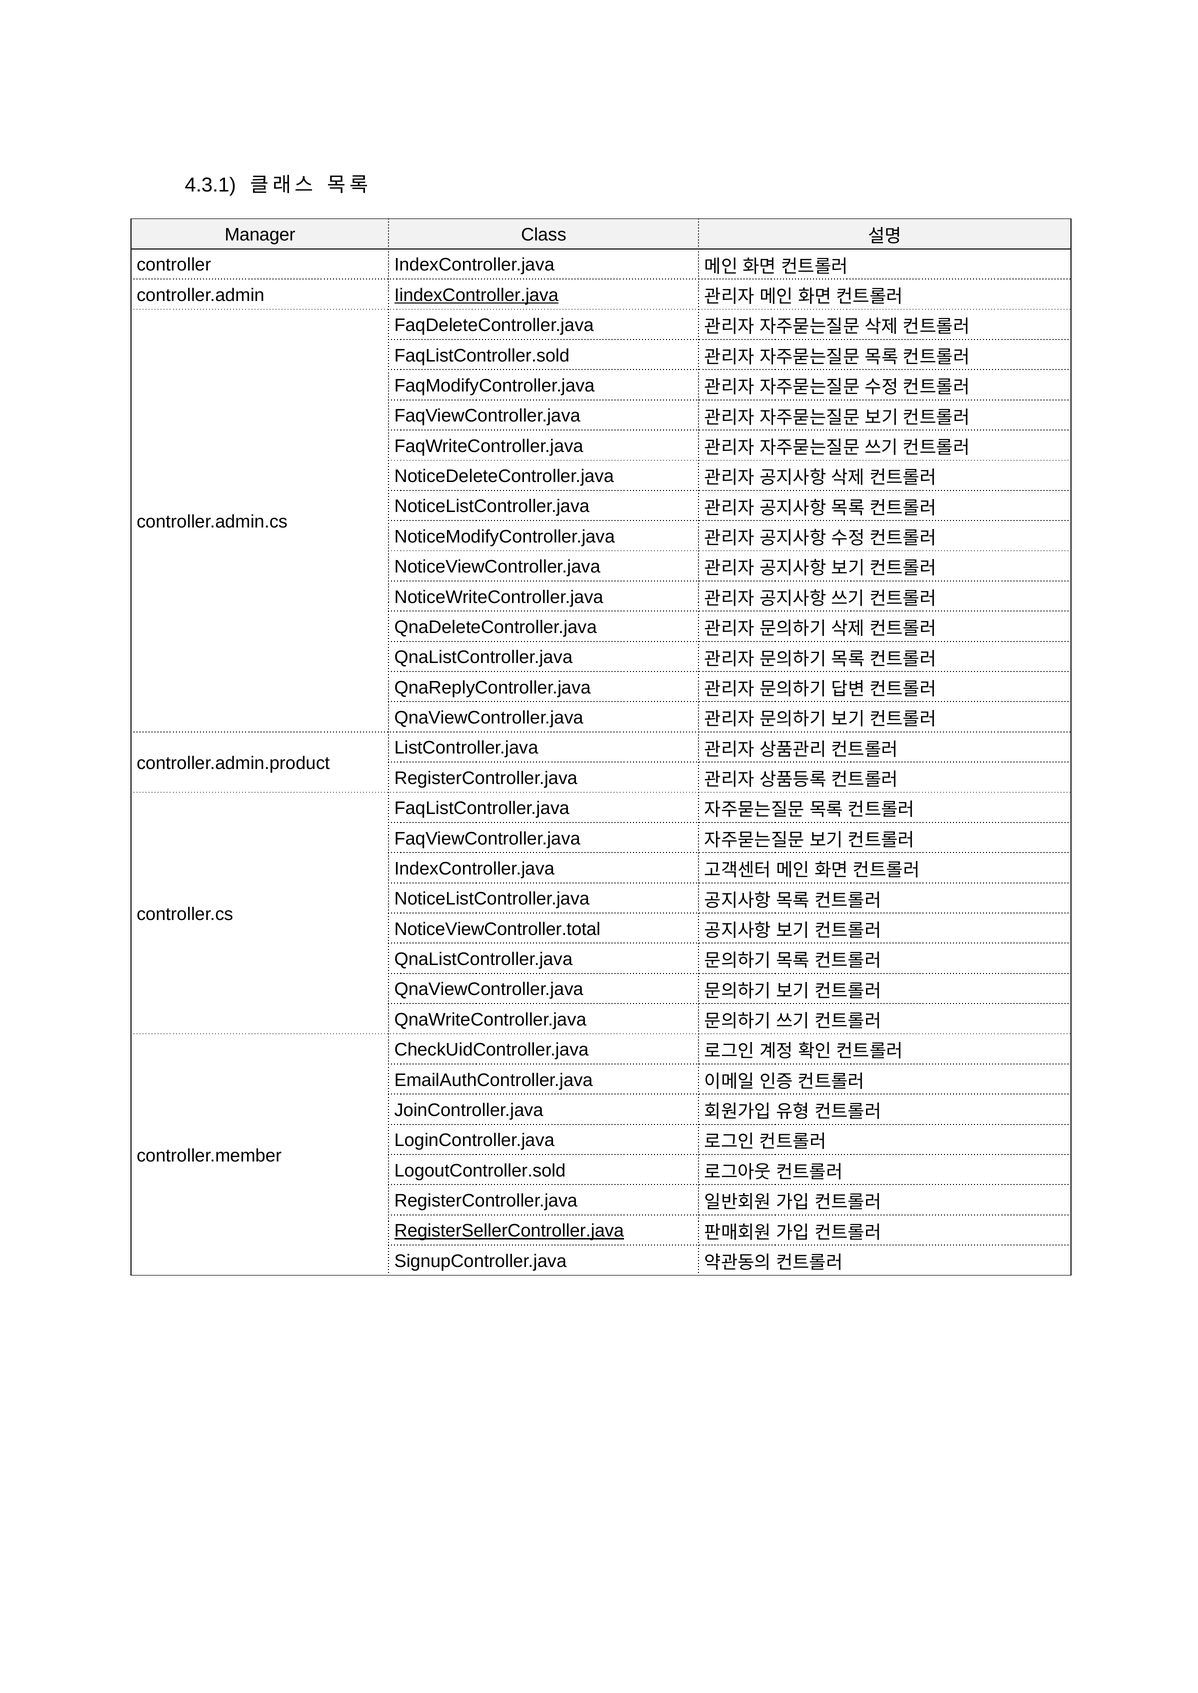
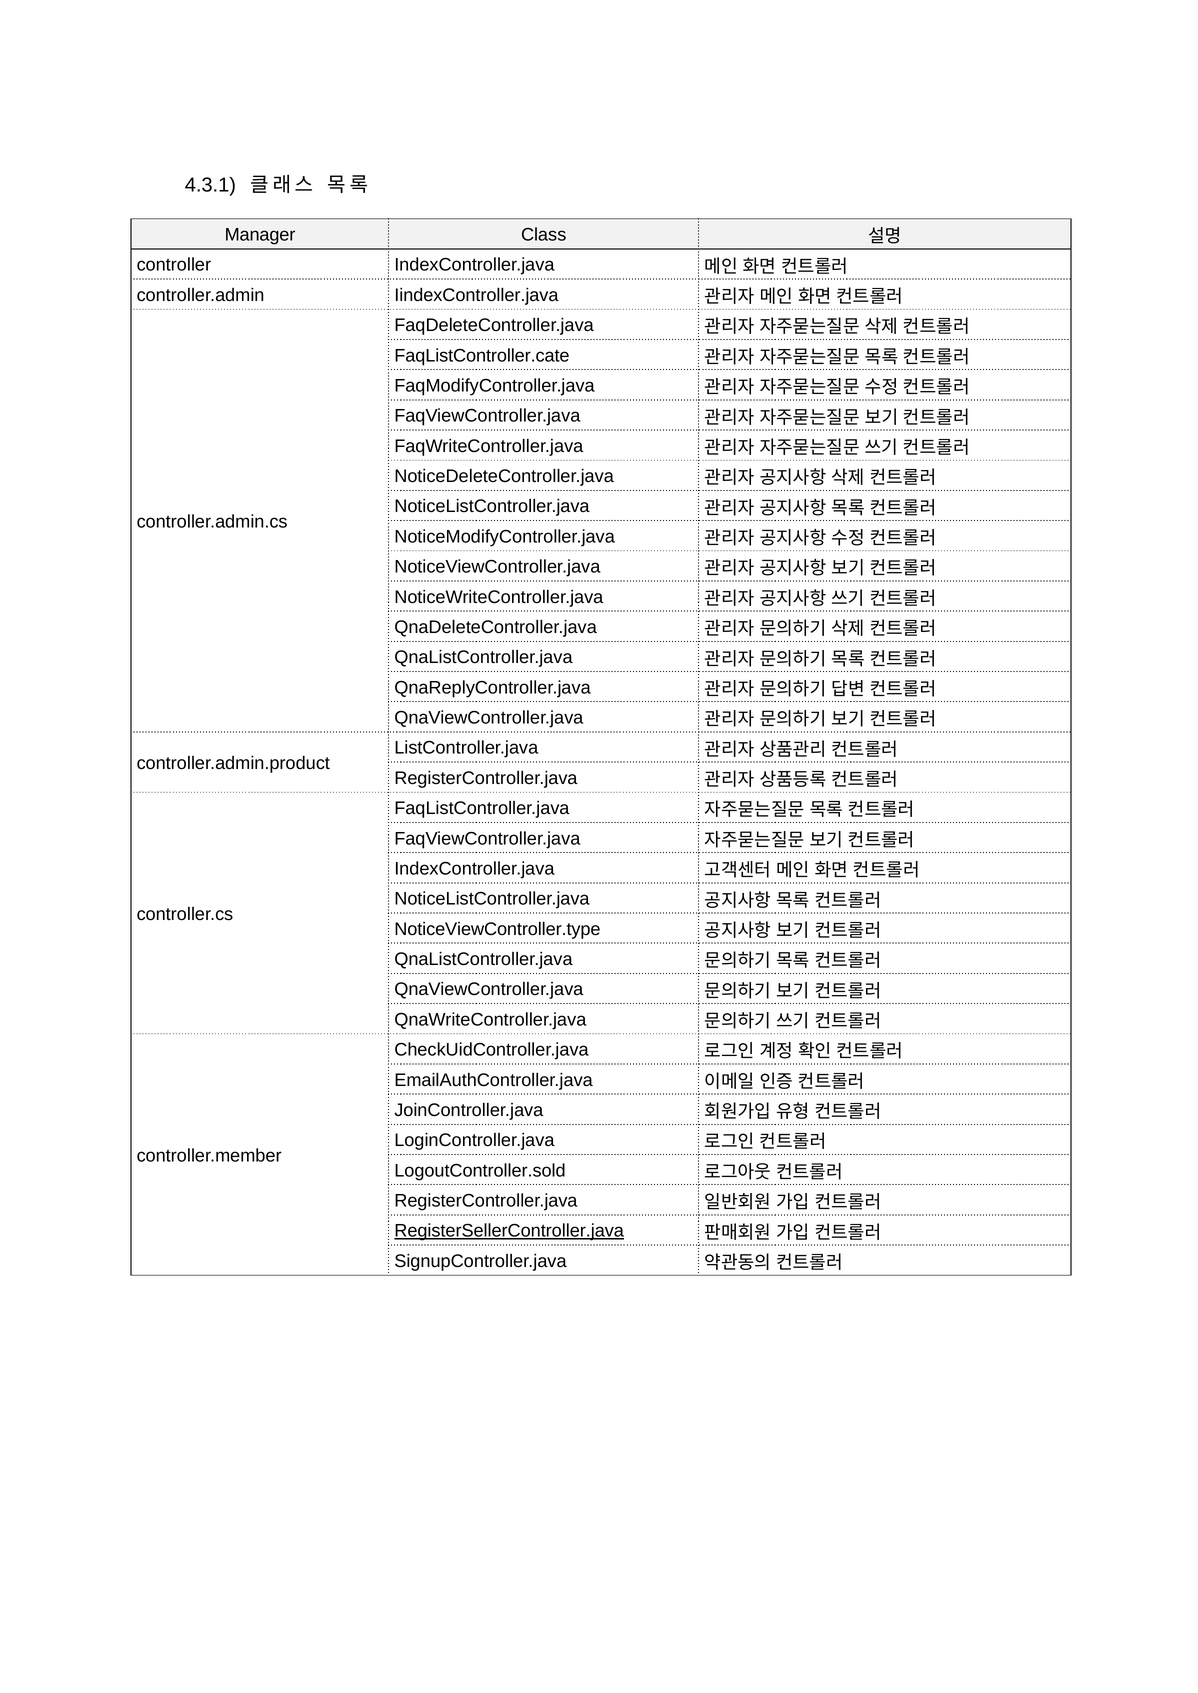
IindexController.java underline: present -> none
FaqListController.sold: FaqListController.sold -> FaqListController.cate
NoticeViewController.total: NoticeViewController.total -> NoticeViewController.type
